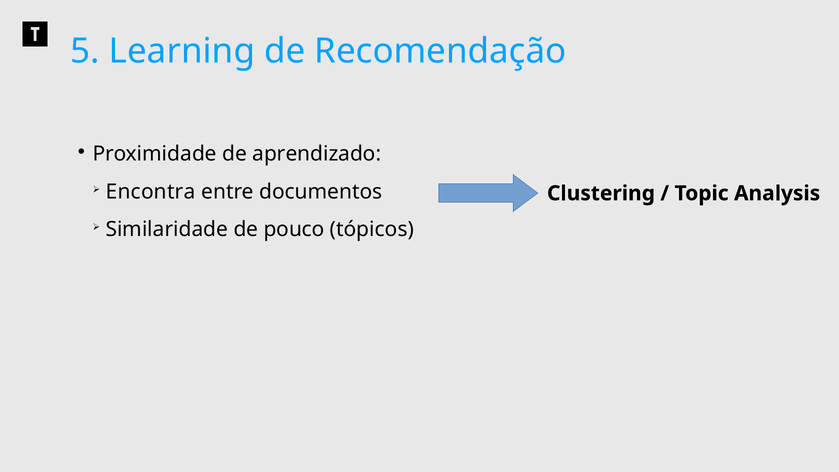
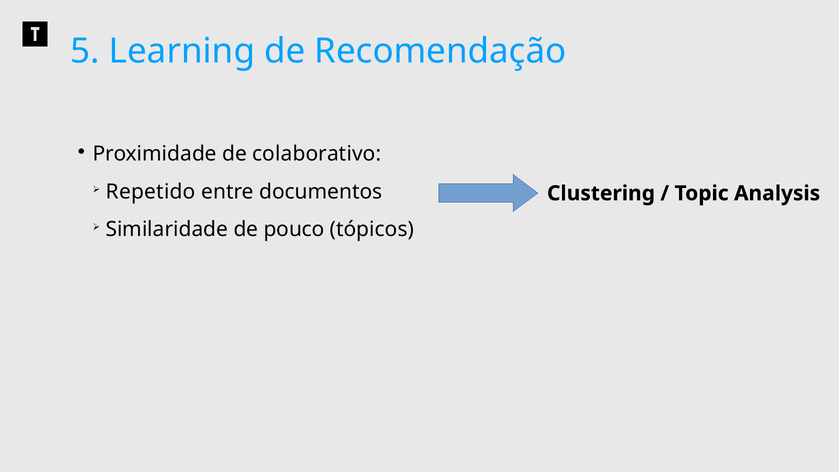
aprendizado: aprendizado -> colaborativo
Encontra: Encontra -> Repetido
